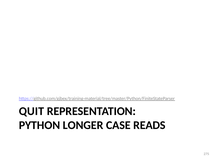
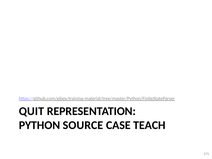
LONGER: LONGER -> SOURCE
READS: READS -> TEACH
